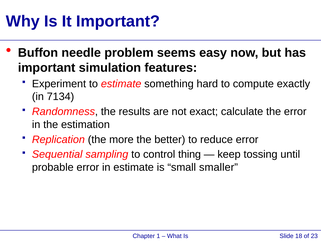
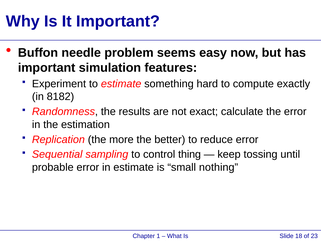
7134: 7134 -> 8182
smaller: smaller -> nothing
